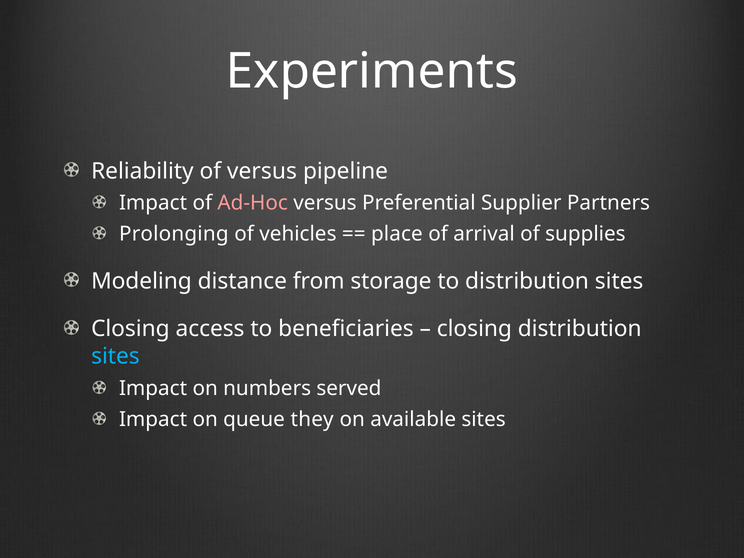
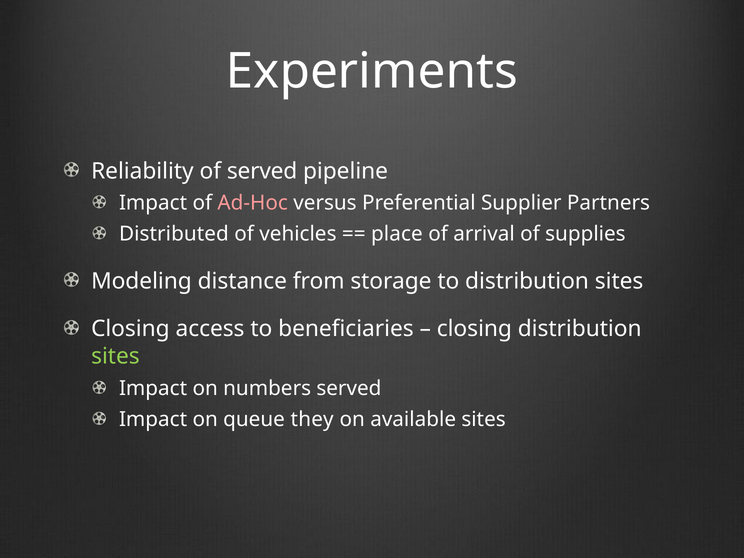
of versus: versus -> served
Prolonging: Prolonging -> Distributed
sites at (115, 356) colour: light blue -> light green
